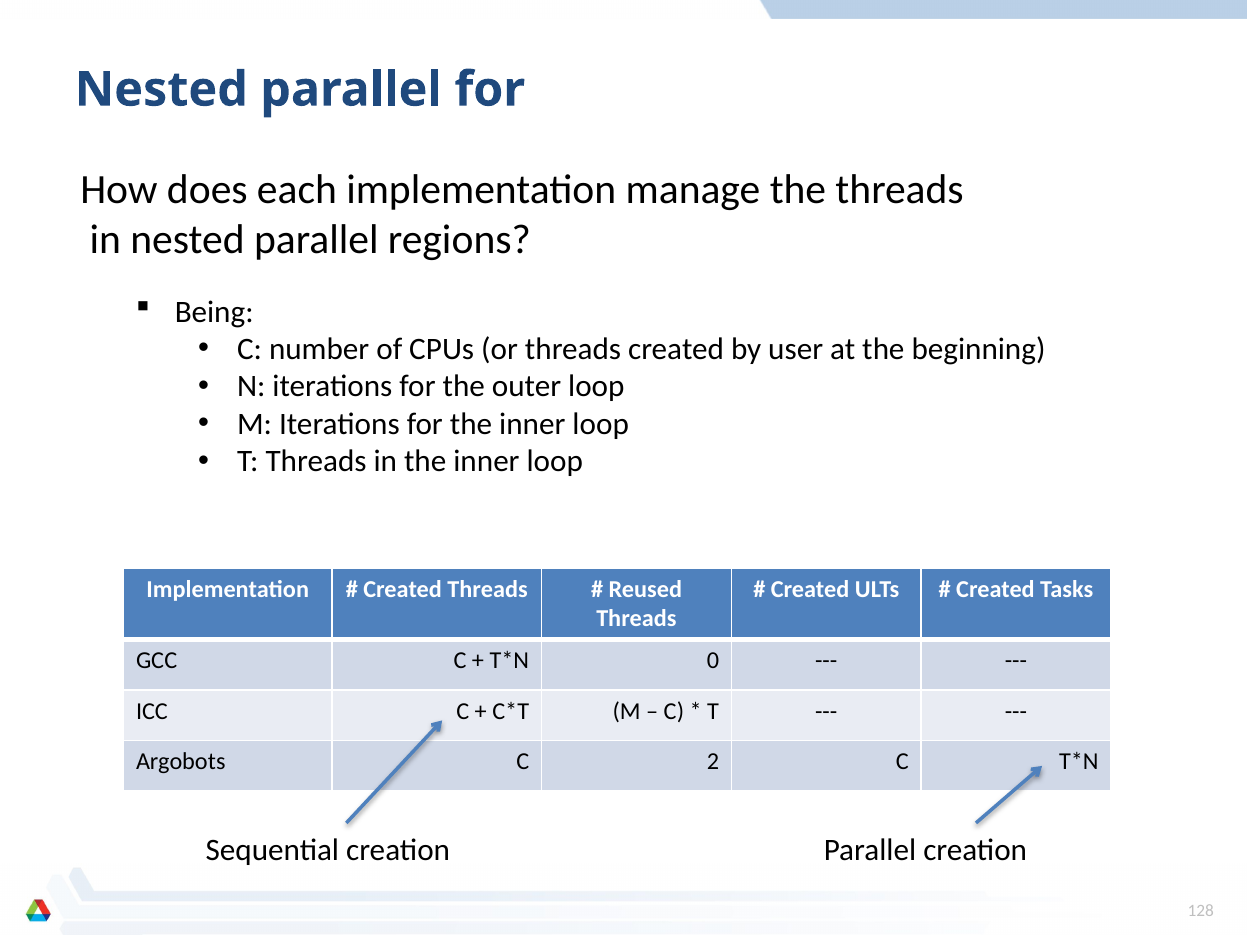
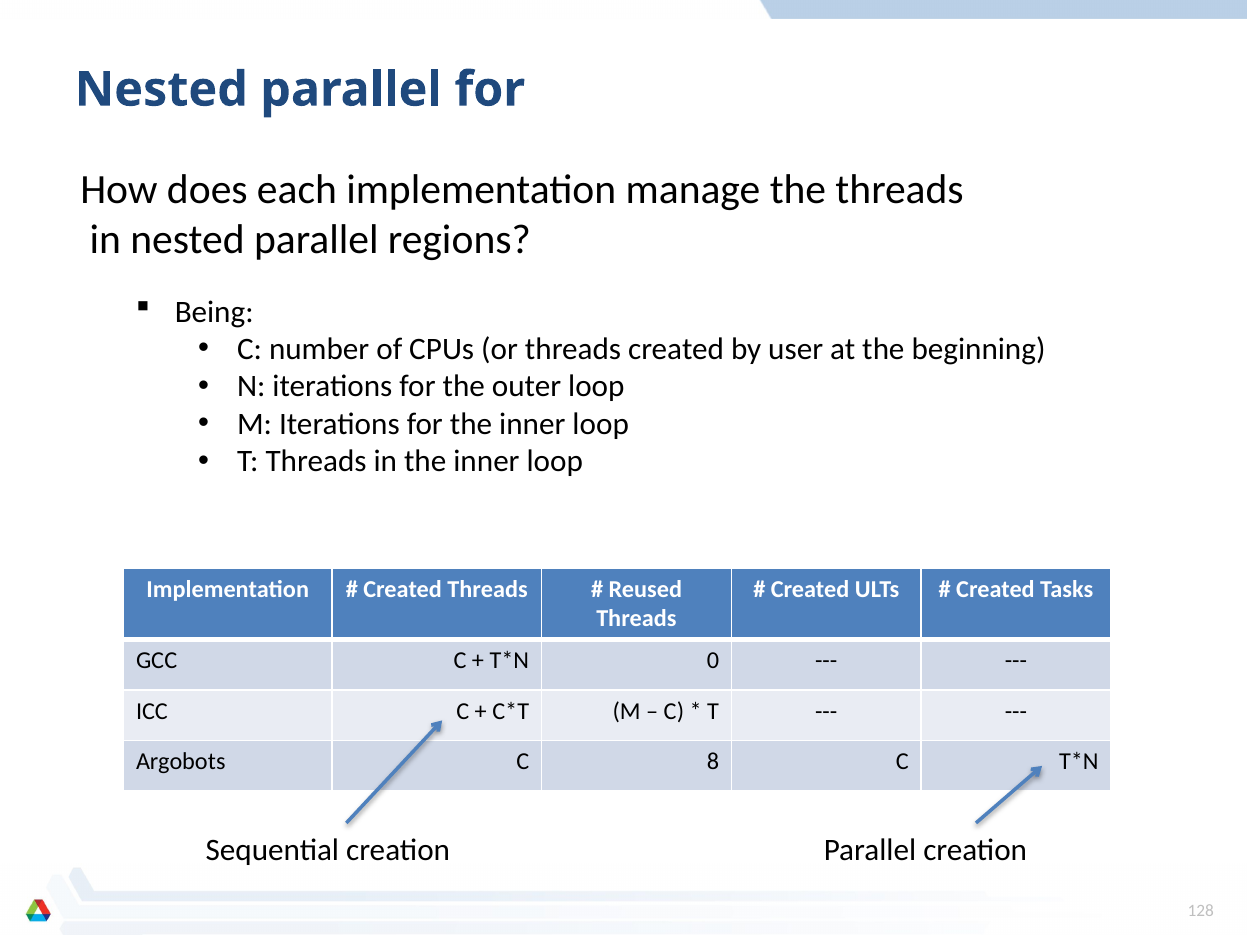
2: 2 -> 8
